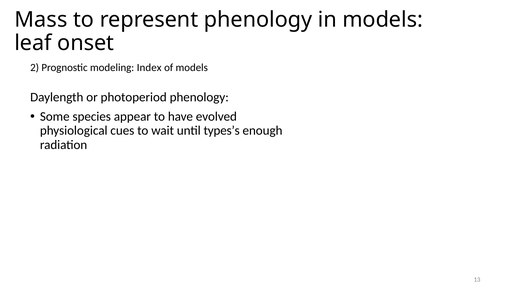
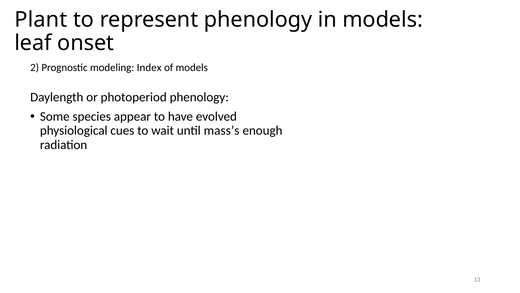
Mass: Mass -> Plant
types’s: types’s -> mass’s
